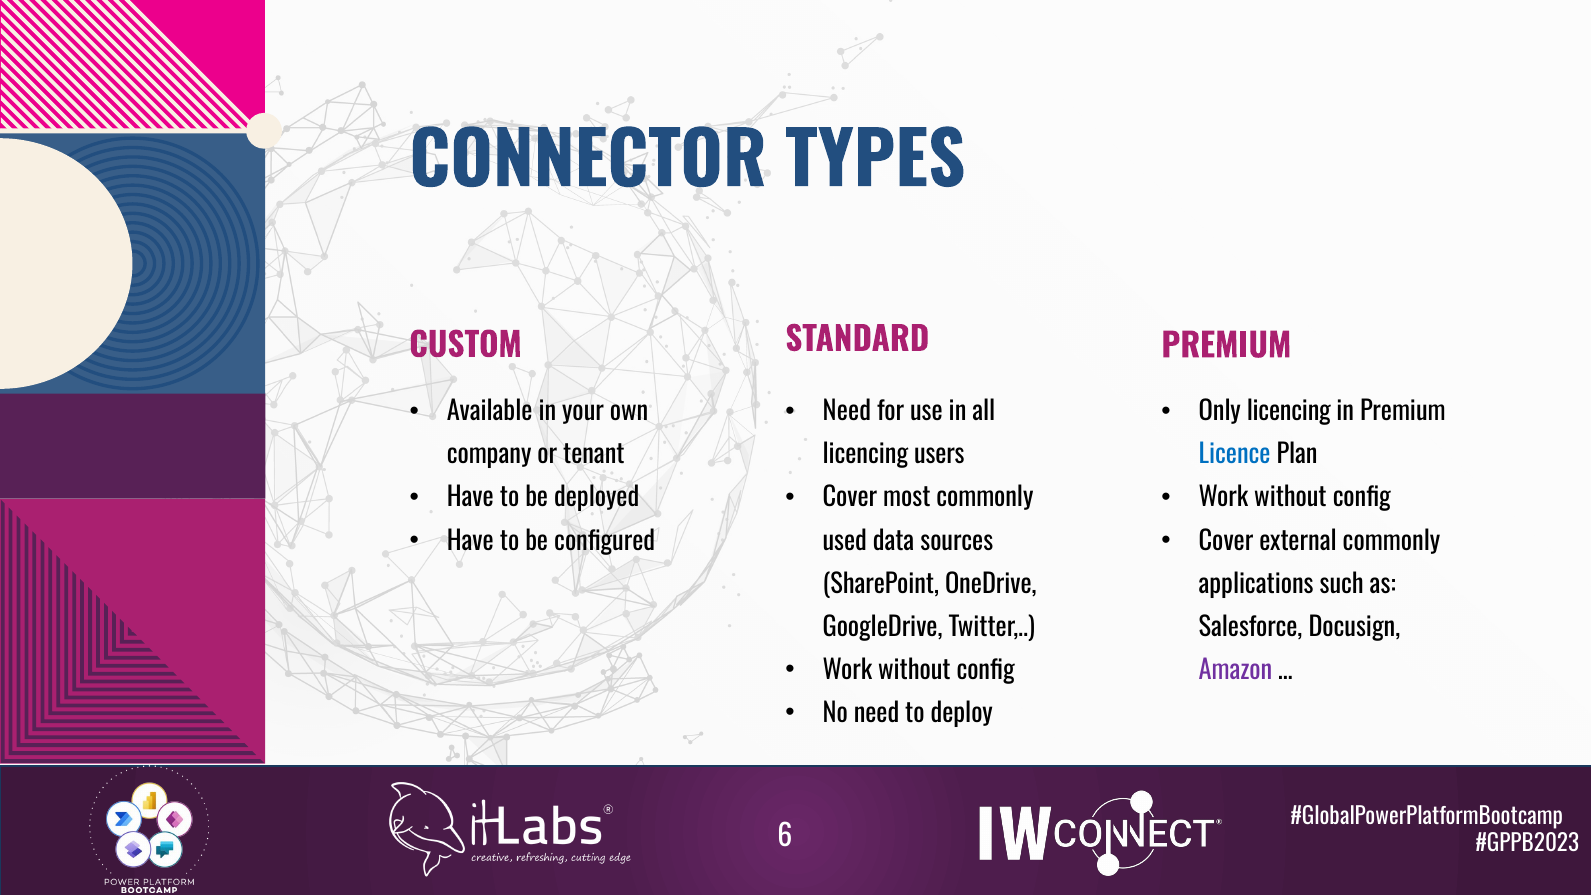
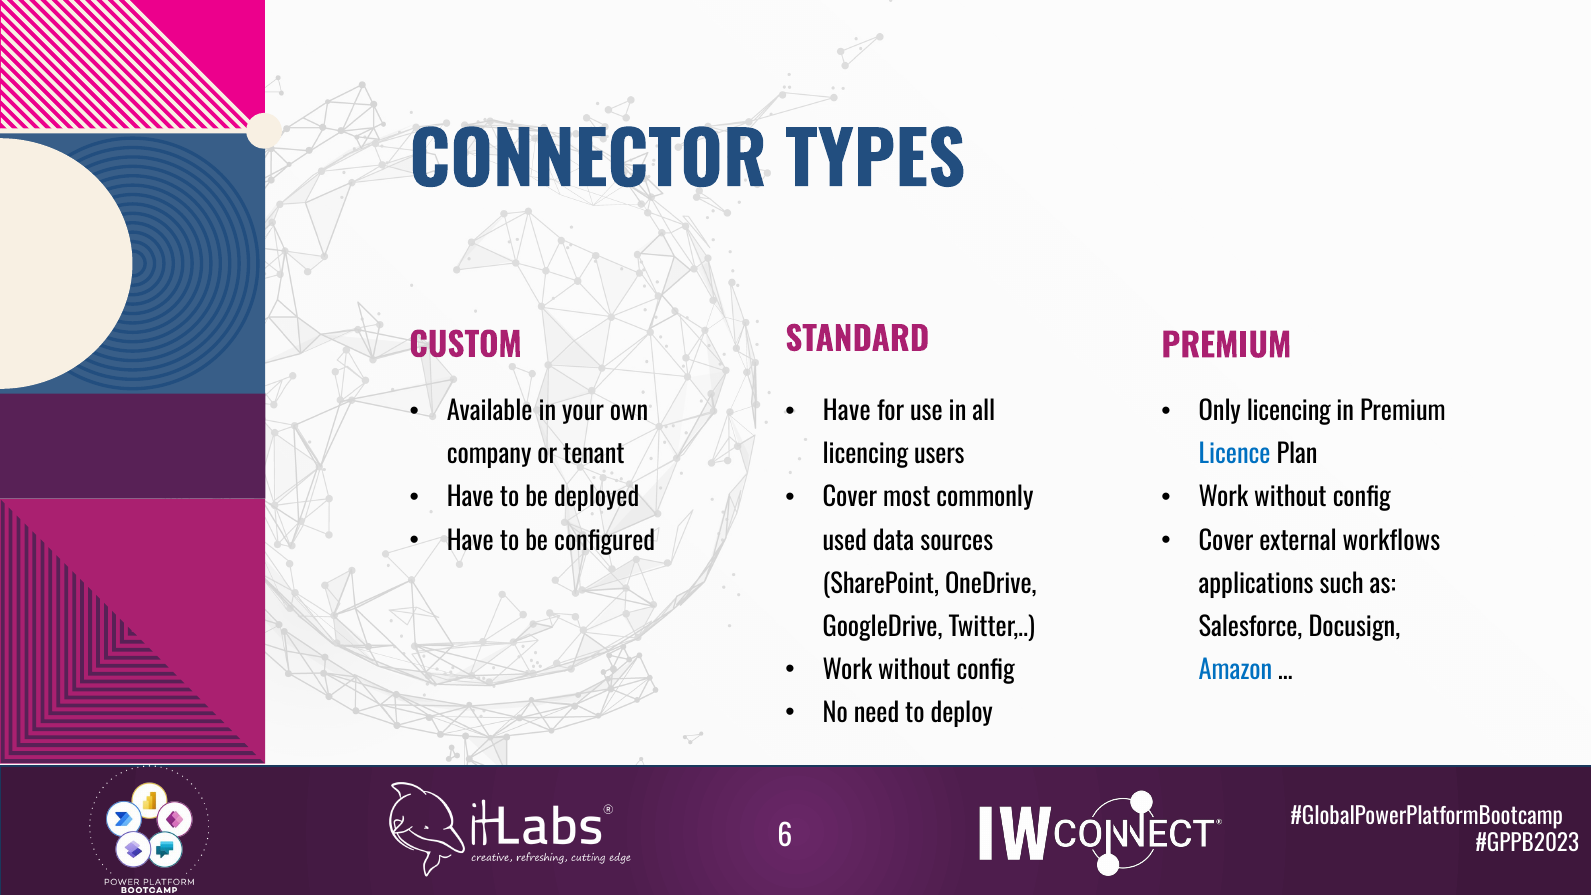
Need at (847, 412): Need -> Have
external commonly: commonly -> workflows
Amazon colour: purple -> blue
